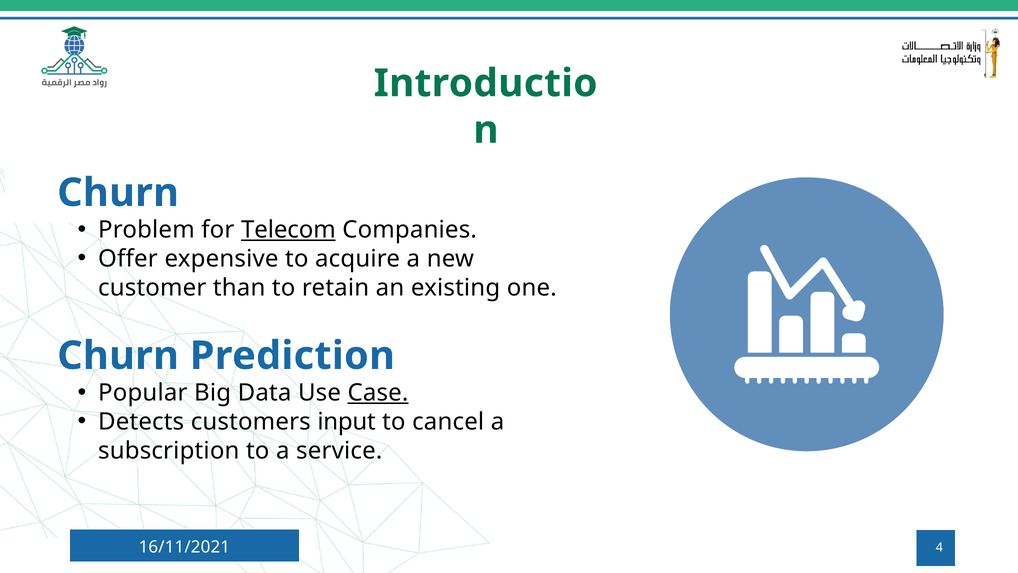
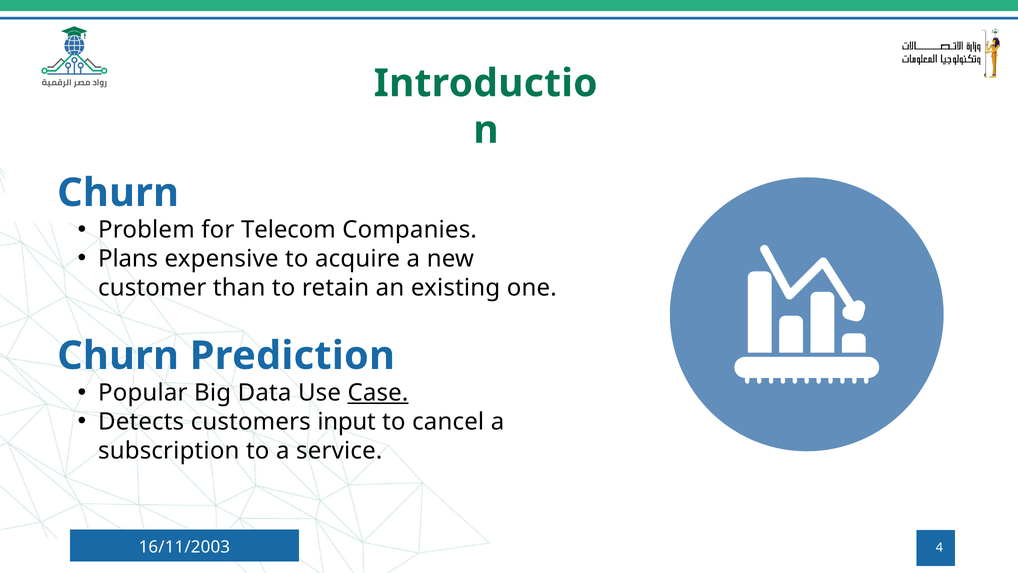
Telecom underline: present -> none
Offer: Offer -> Plans
16/11/2021: 16/11/2021 -> 16/11/2003
